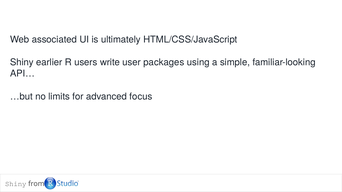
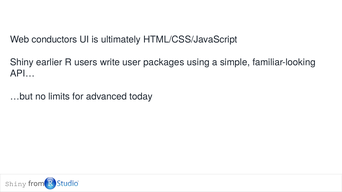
associated: associated -> conductors
focus: focus -> today
